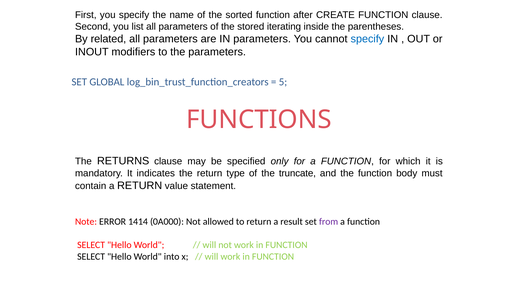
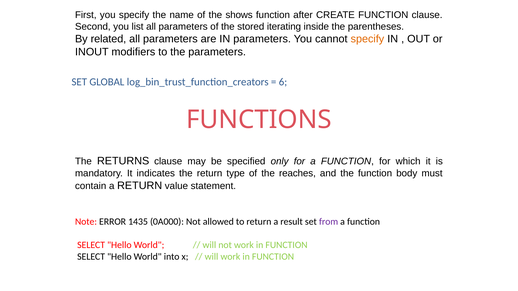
sorted: sorted -> shows
specify at (367, 39) colour: blue -> orange
5: 5 -> 6
truncate: truncate -> reaches
1414: 1414 -> 1435
